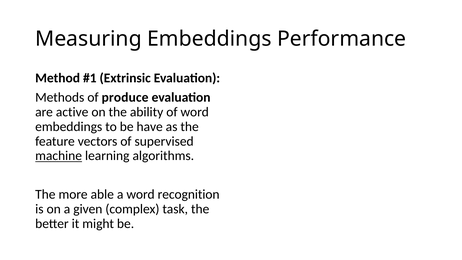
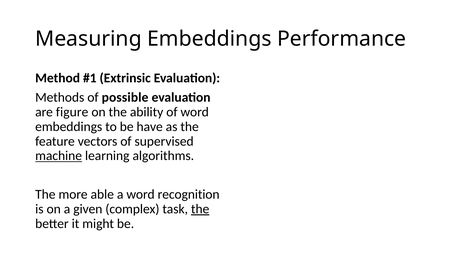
produce: produce -> possible
active: active -> figure
the at (200, 209) underline: none -> present
